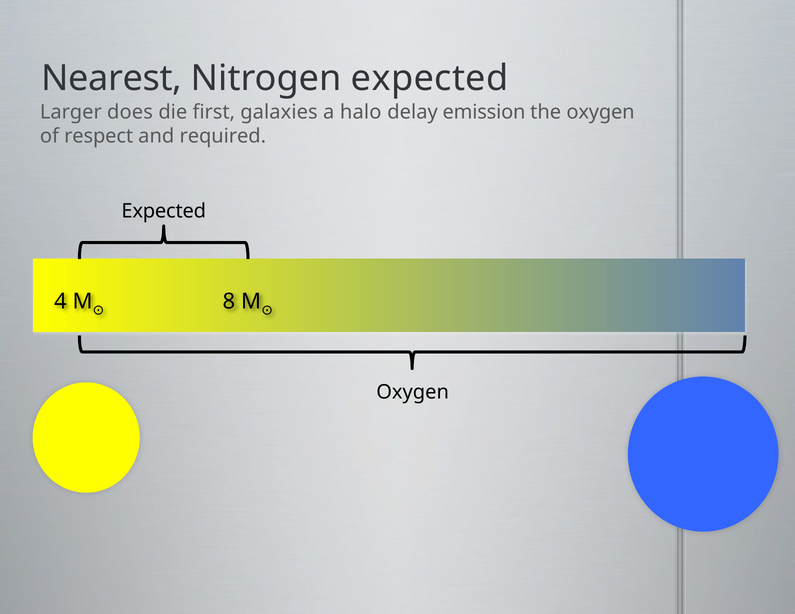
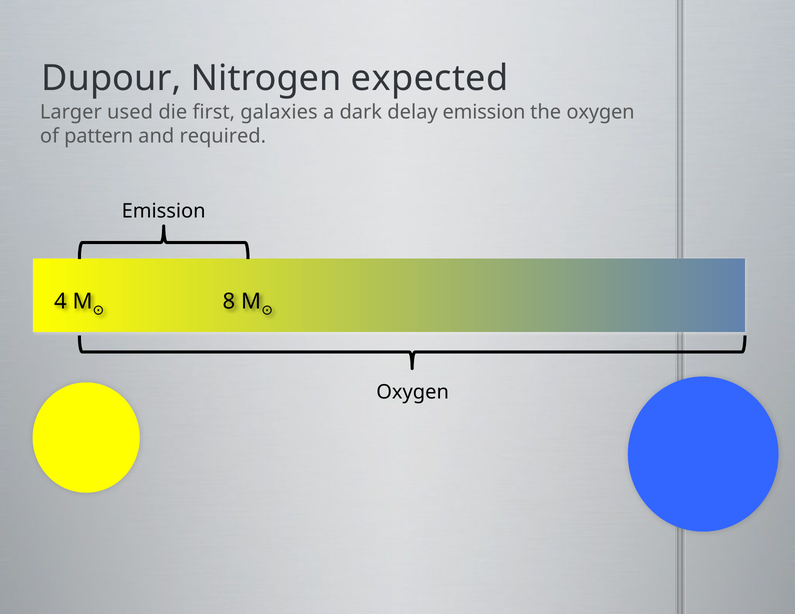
Nearest: Nearest -> Dupour
does: does -> used
halo: halo -> dark
respect: respect -> pattern
Expected at (164, 211): Expected -> Emission
